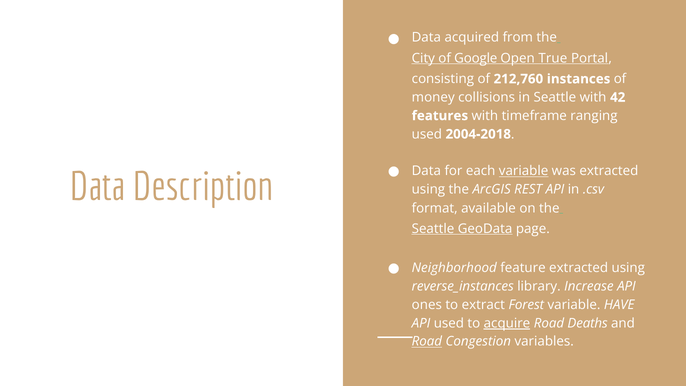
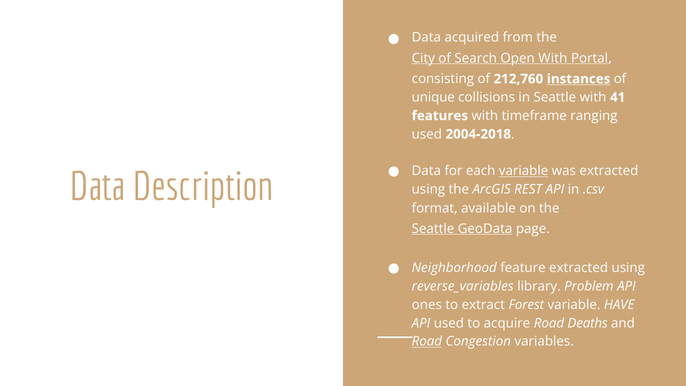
Google: Google -> Search
Open True: True -> With
instances underline: none -> present
money: money -> unique
42: 42 -> 41
reverse_instances: reverse_instances -> reverse_variables
Increase: Increase -> Problem
acquire underline: present -> none
